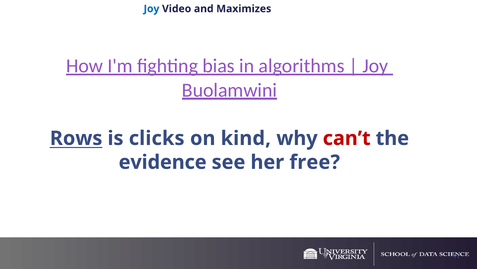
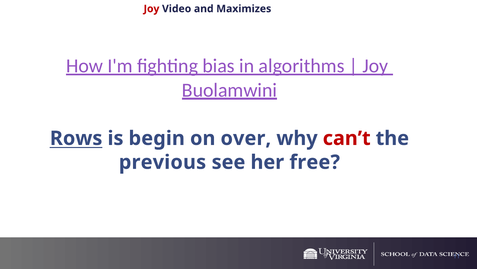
Joy at (152, 9) colour: blue -> red
clicks: clicks -> begin
kind: kind -> over
evidence: evidence -> previous
